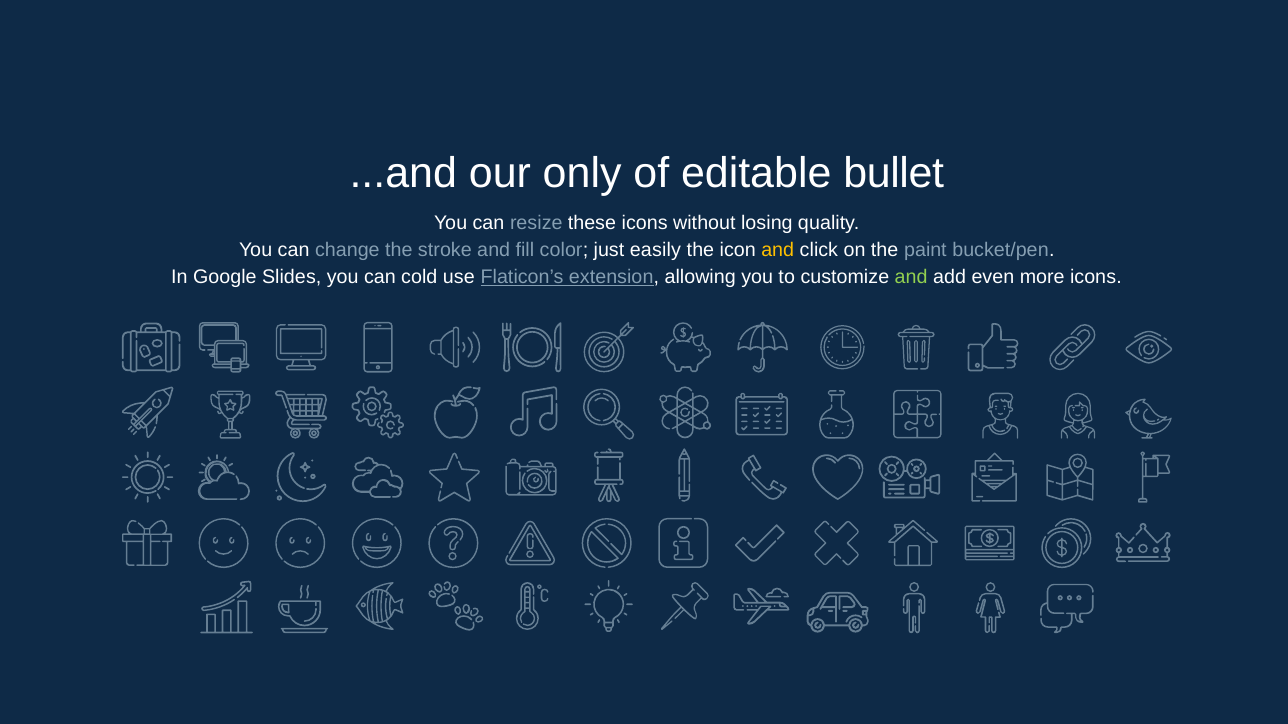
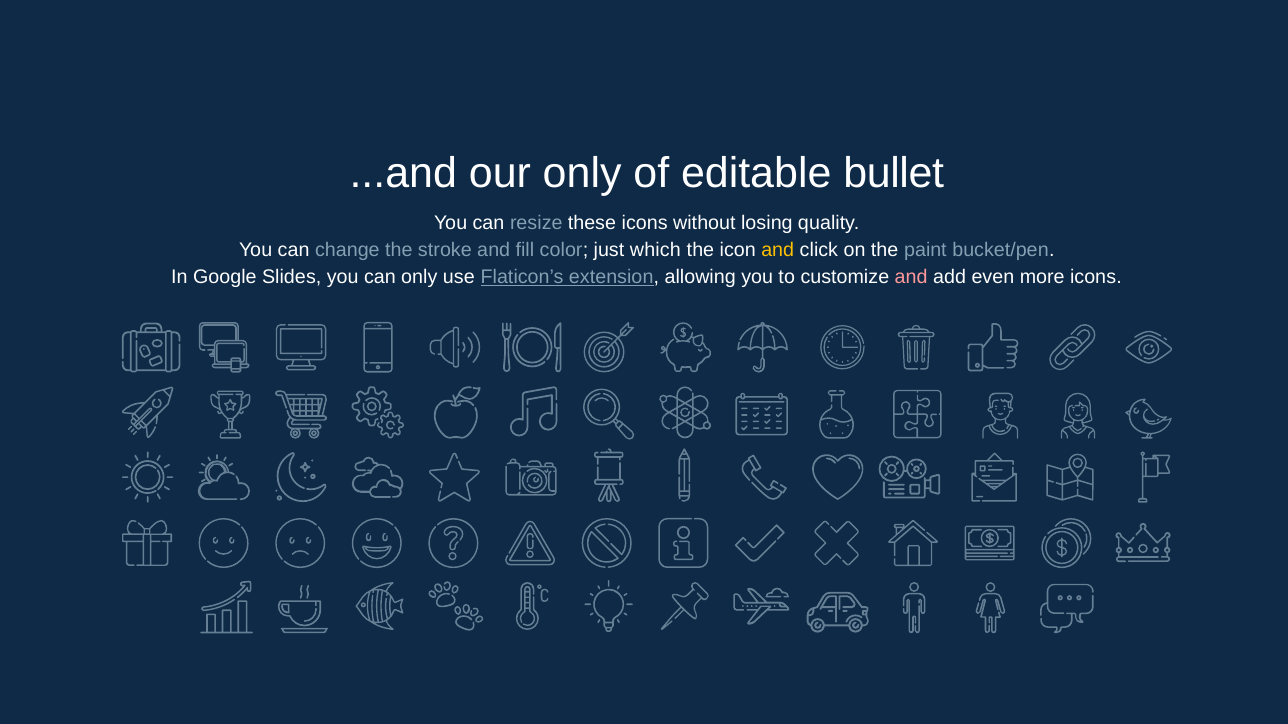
easily: easily -> which
can cold: cold -> only
and at (911, 277) colour: light green -> pink
